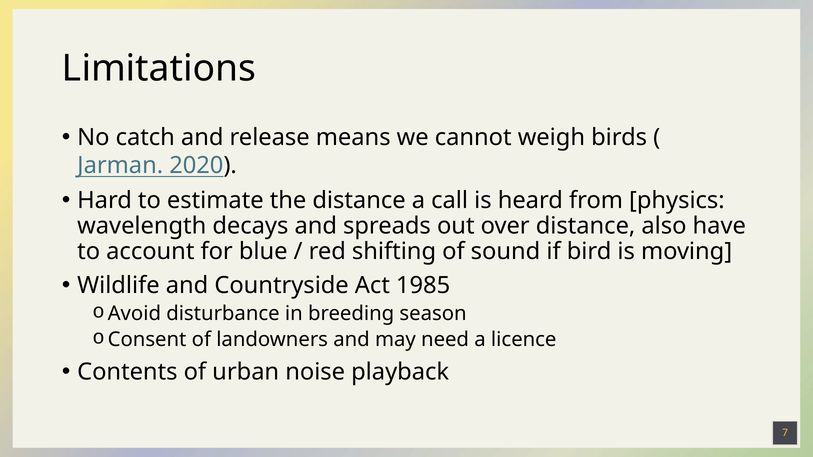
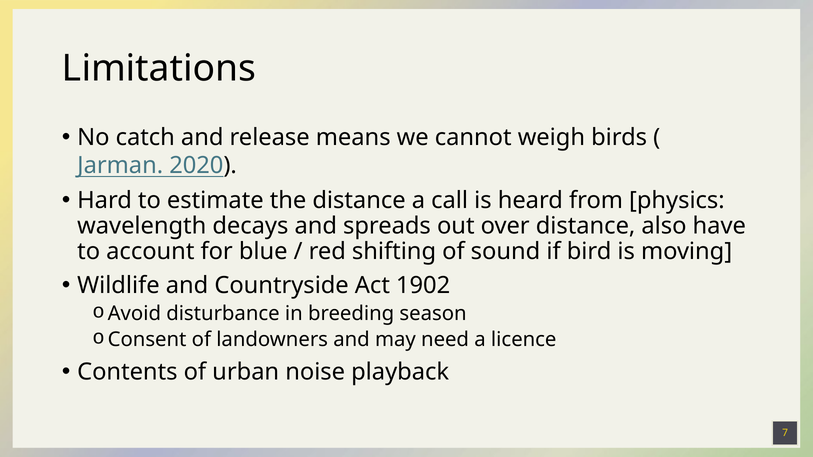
1985: 1985 -> 1902
